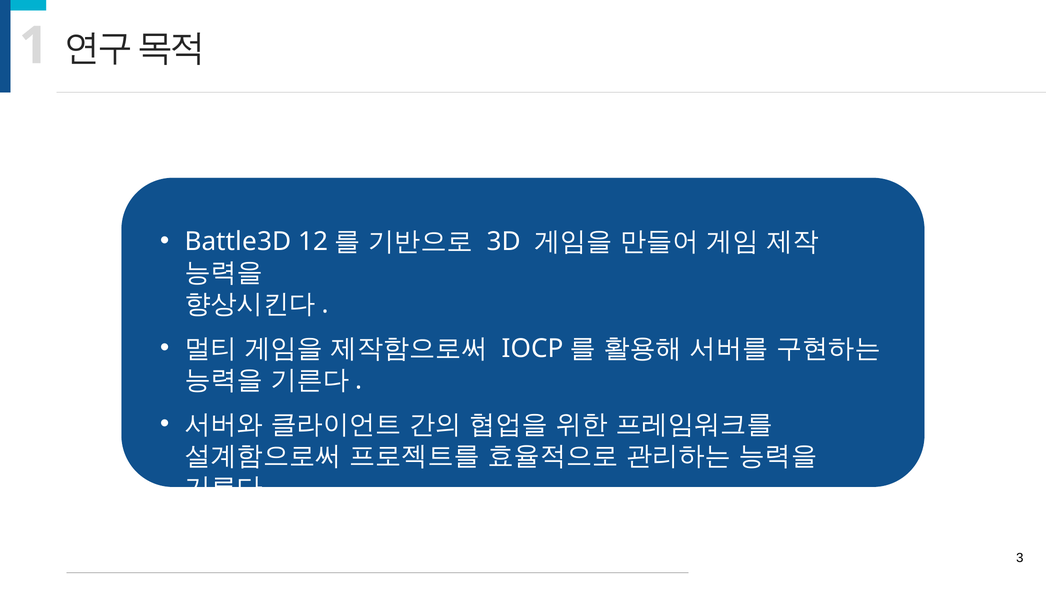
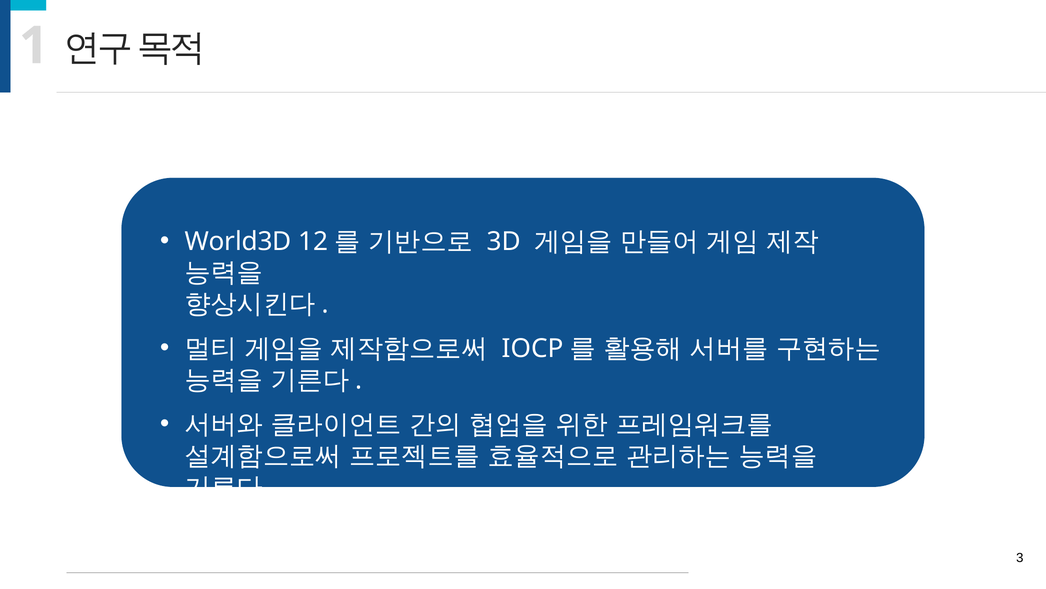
Battle3D: Battle3D -> World3D
